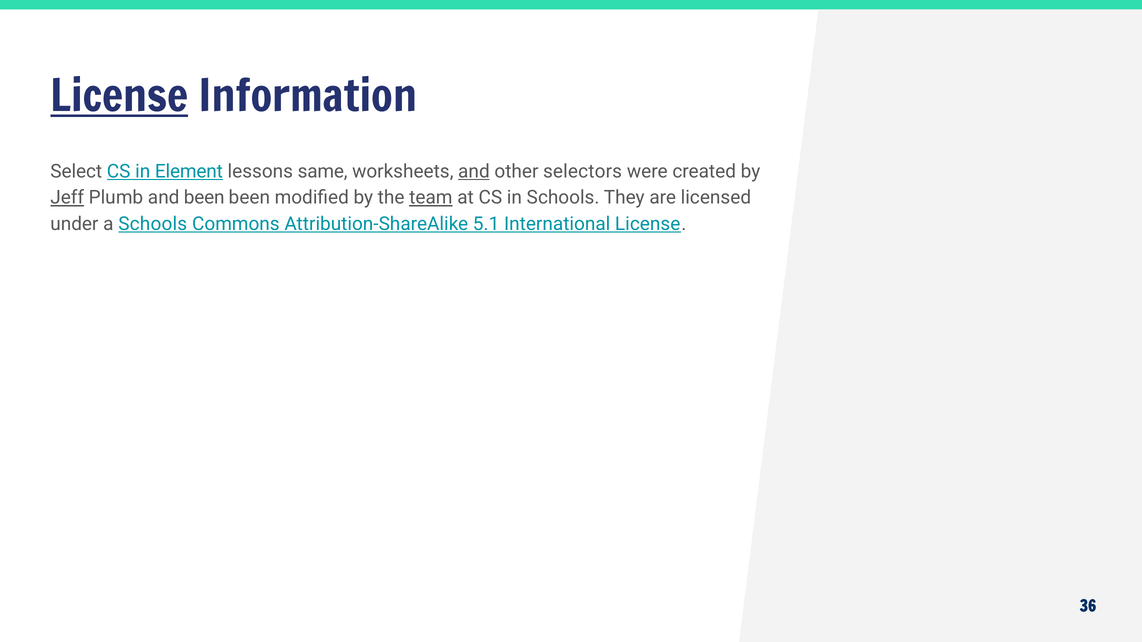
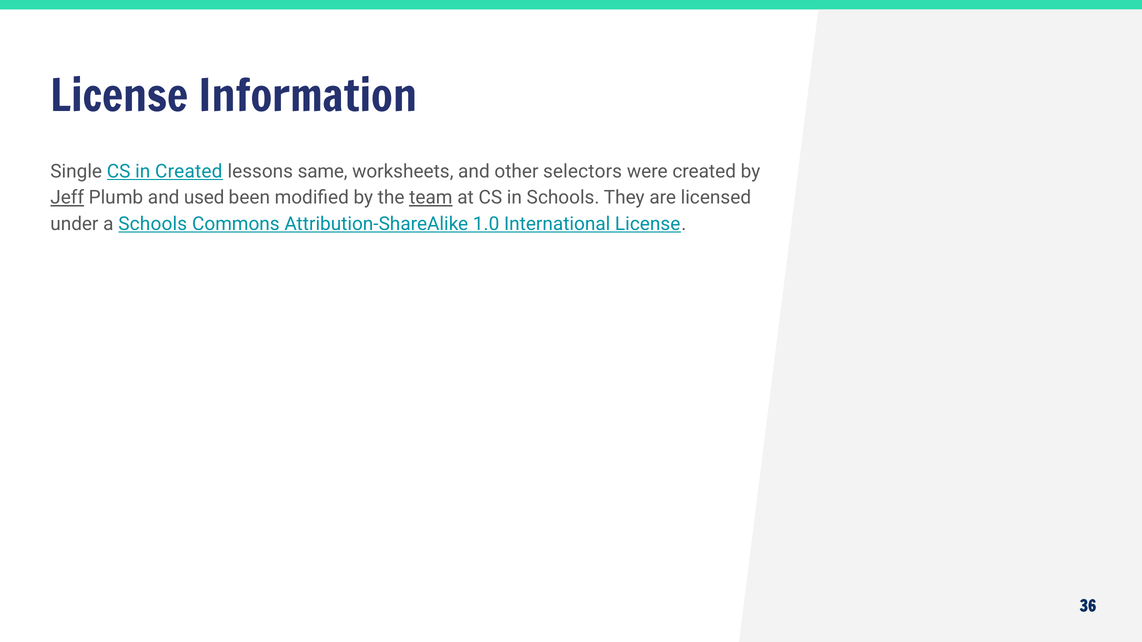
License at (119, 97) underline: present -> none
Select: Select -> Single
in Element: Element -> Created
and at (474, 171) underline: present -> none
and been: been -> used
5.1: 5.1 -> 1.0
